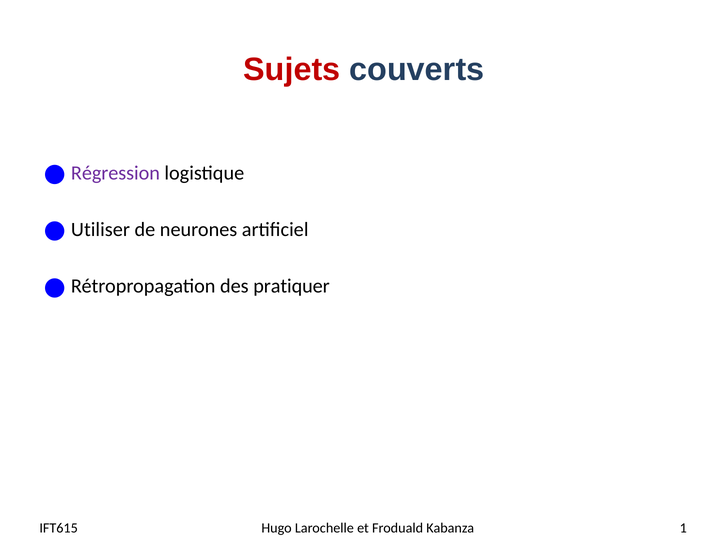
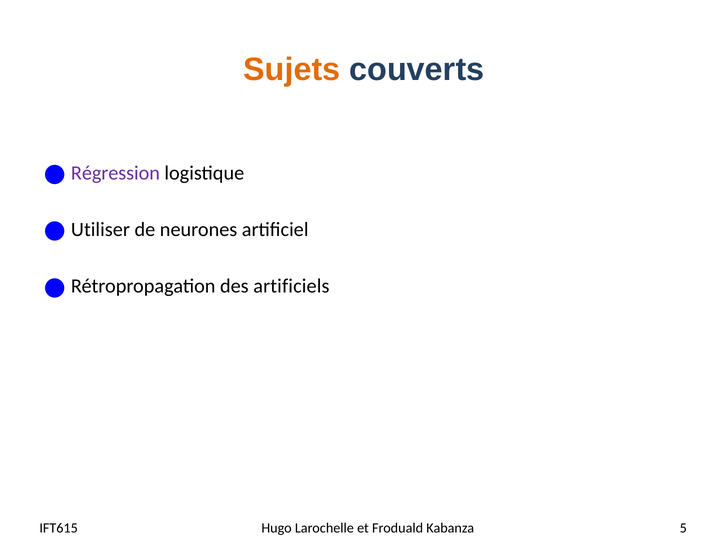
Sujets colour: red -> orange
pratiquer: pratiquer -> artificiels
1: 1 -> 5
